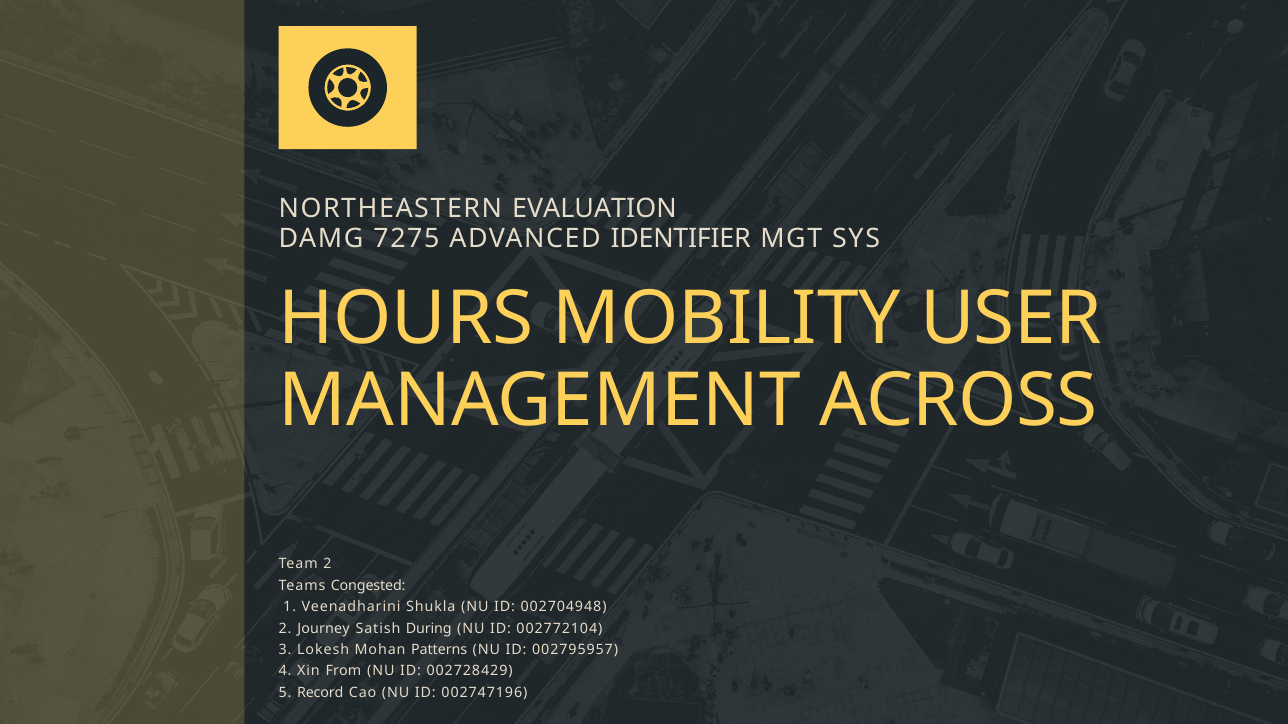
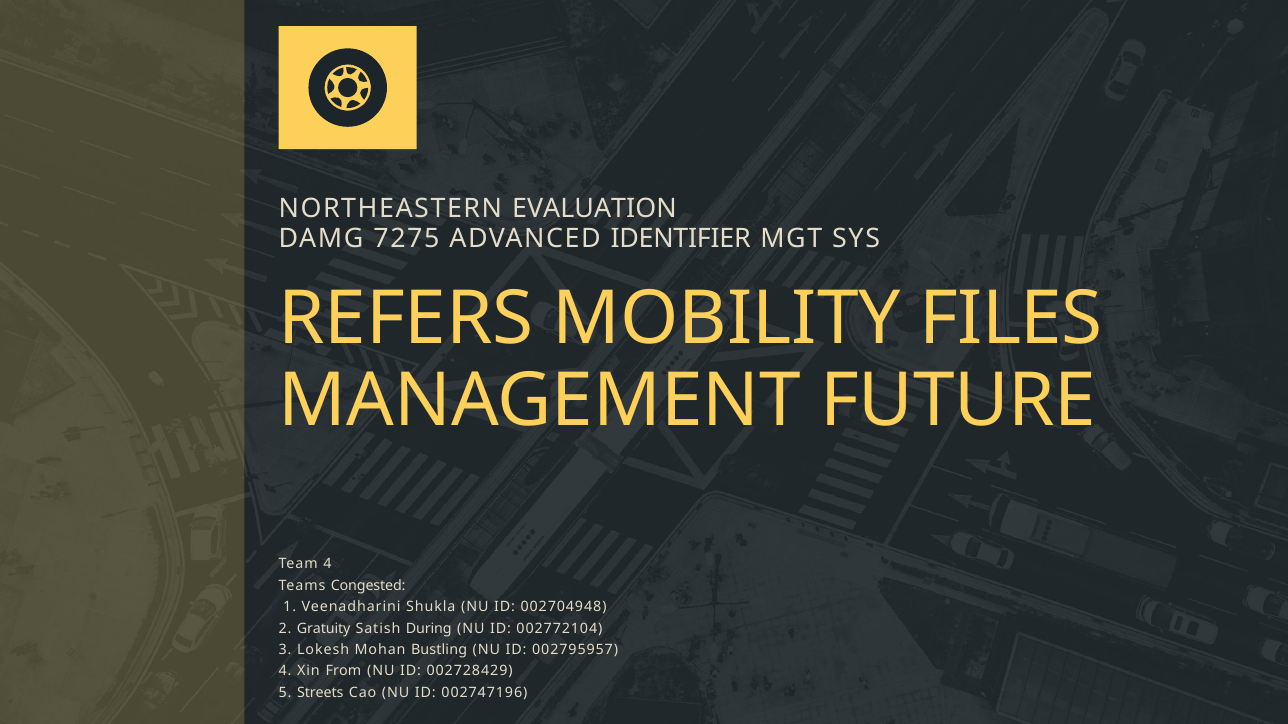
HOURS: HOURS -> REFERS
USER: USER -> FILES
ACROSS: ACROSS -> FUTURE
Team 2: 2 -> 4
Journey: Journey -> Gratuity
Patterns: Patterns -> Bustling
Record: Record -> Streets
